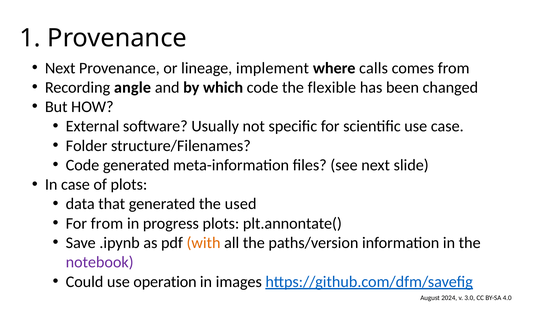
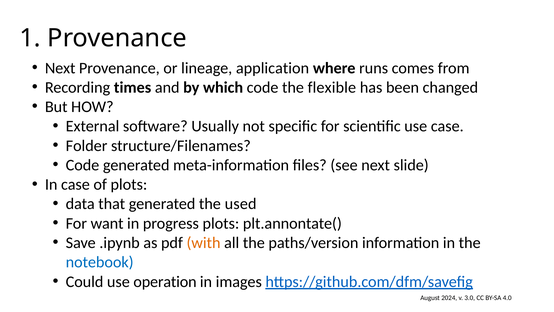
implement: implement -> application
calls: calls -> runs
angle: angle -> times
For from: from -> want
notebook colour: purple -> blue
